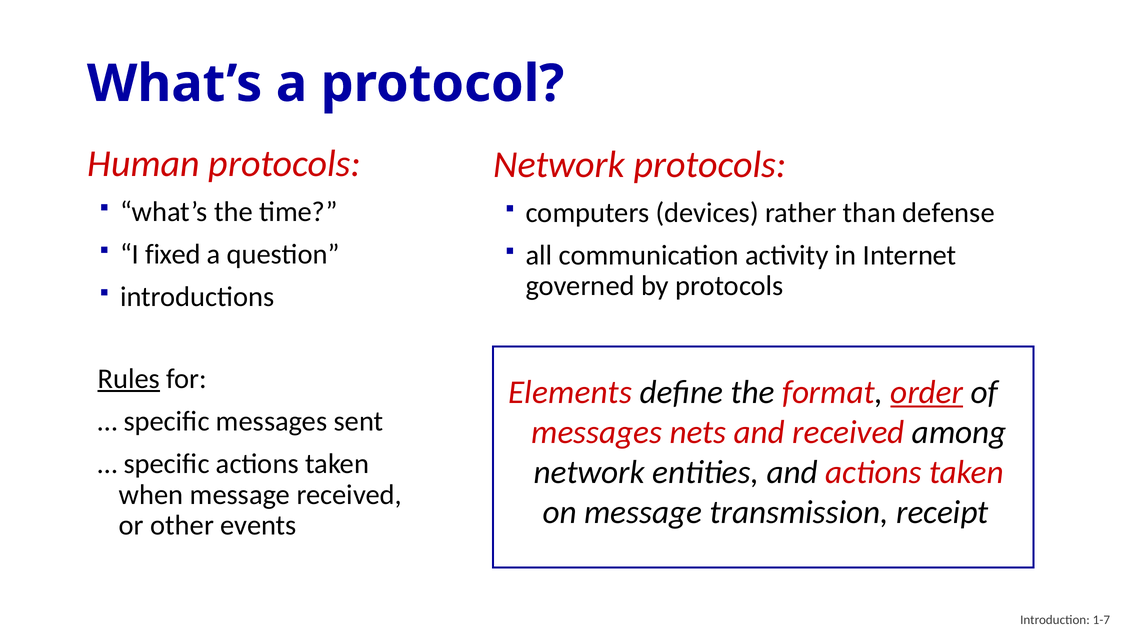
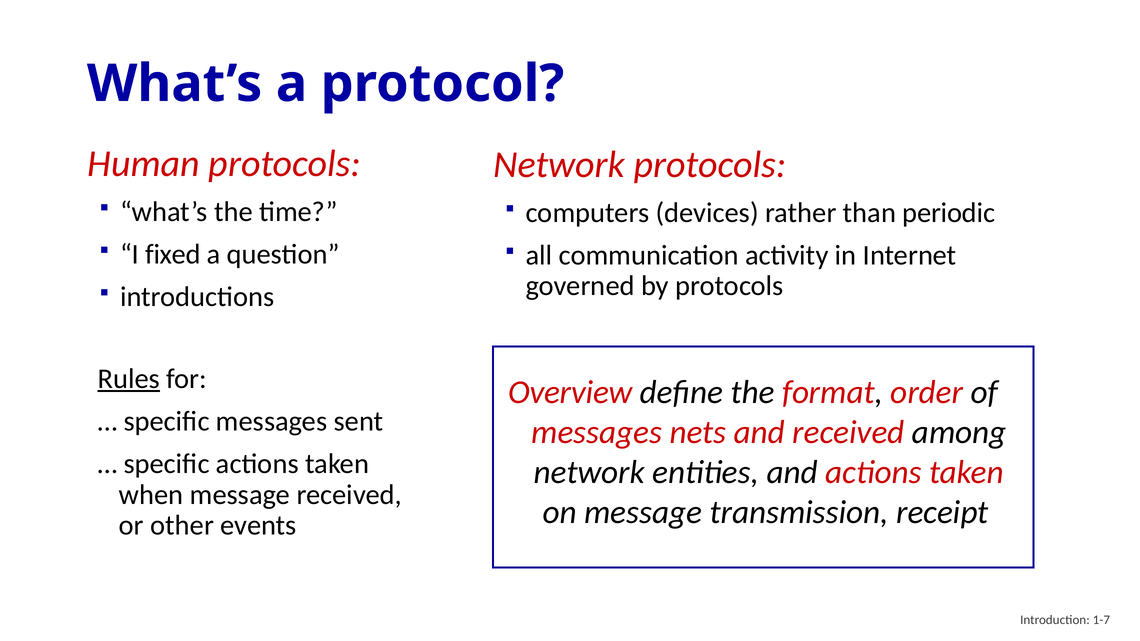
defense: defense -> periodic
Elements: Elements -> Overview
order underline: present -> none
